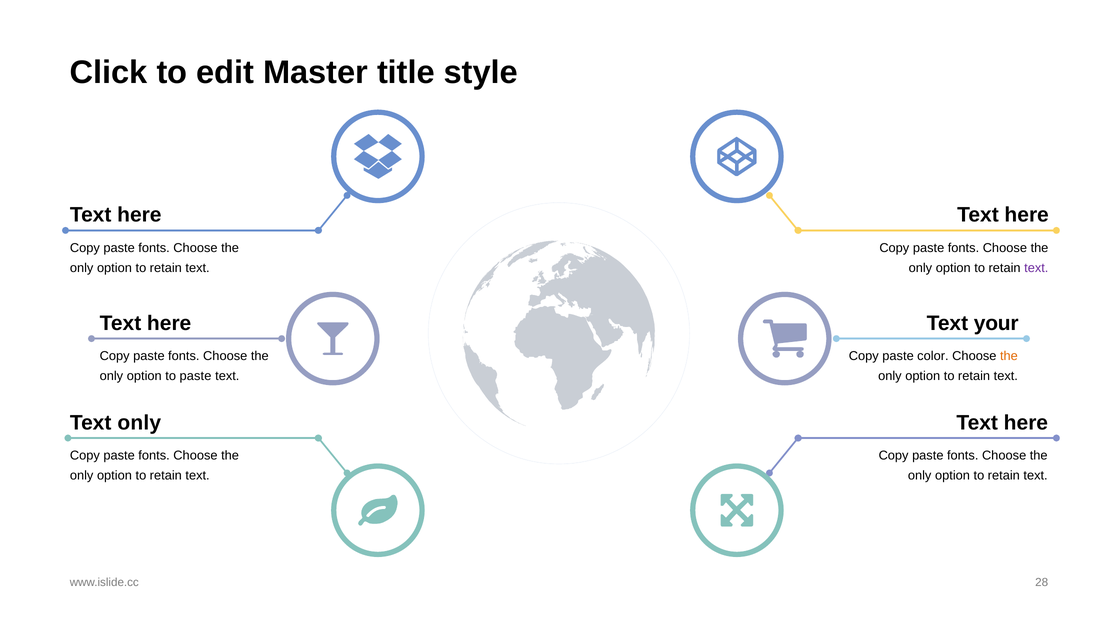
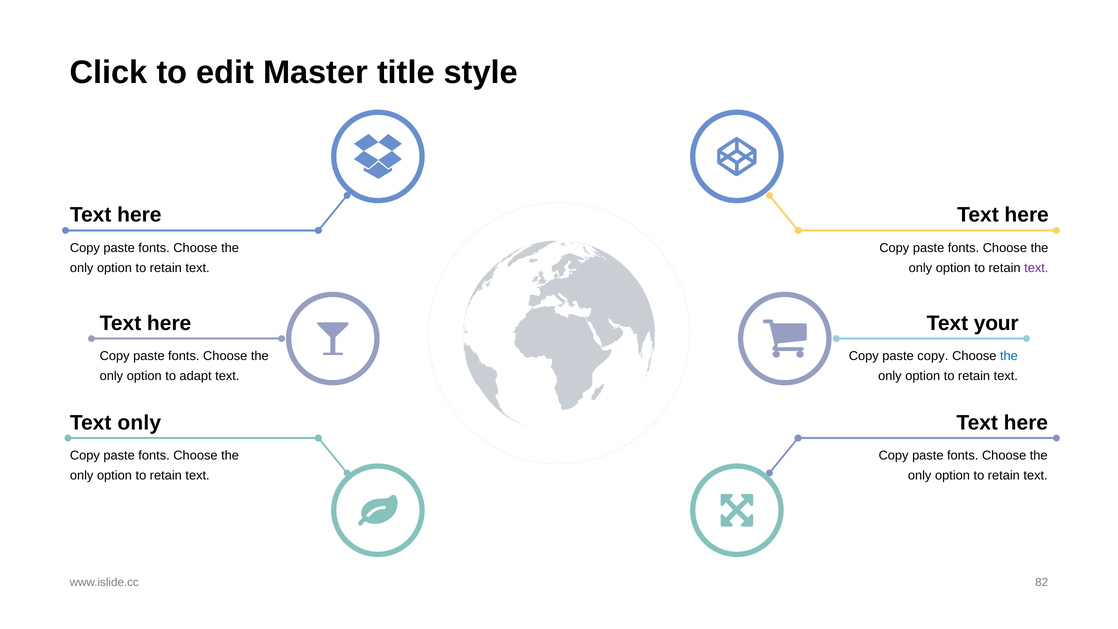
paste color: color -> copy
the at (1009, 356) colour: orange -> blue
to paste: paste -> adapt
28: 28 -> 82
